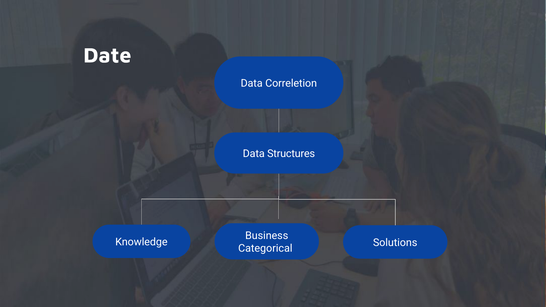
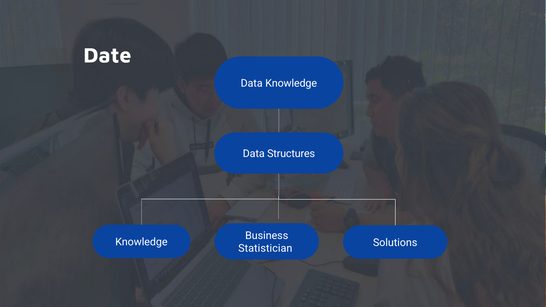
Data Correletion: Correletion -> Knowledge
Categorical: Categorical -> Statistician
